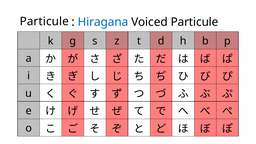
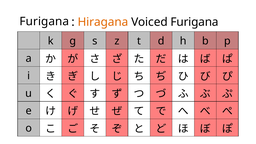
Particule at (44, 22): Particule -> Furigana
Hiragana colour: blue -> orange
Voiced Particule: Particule -> Furigana
